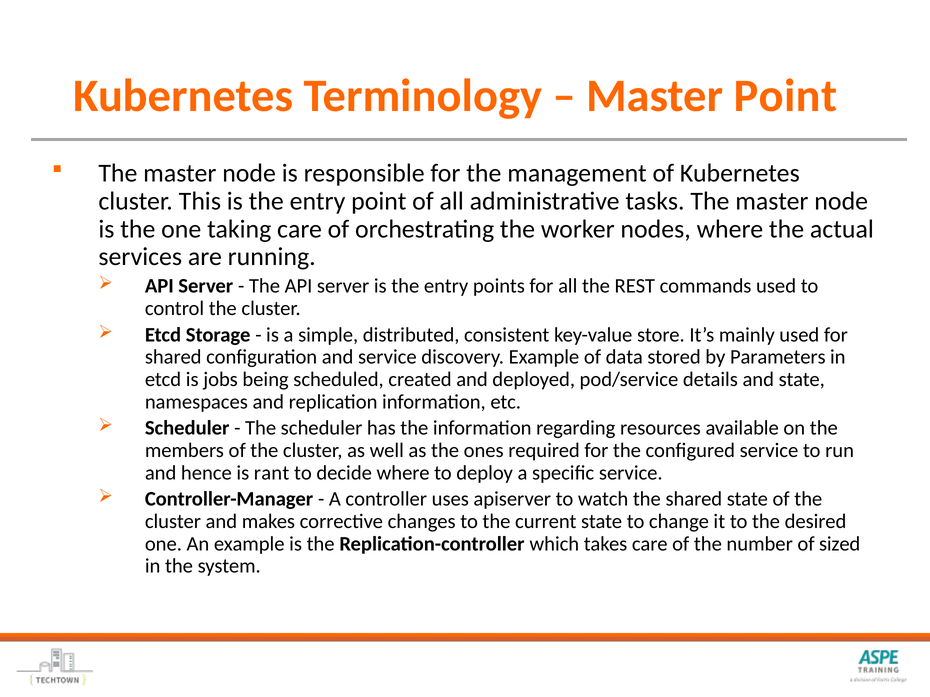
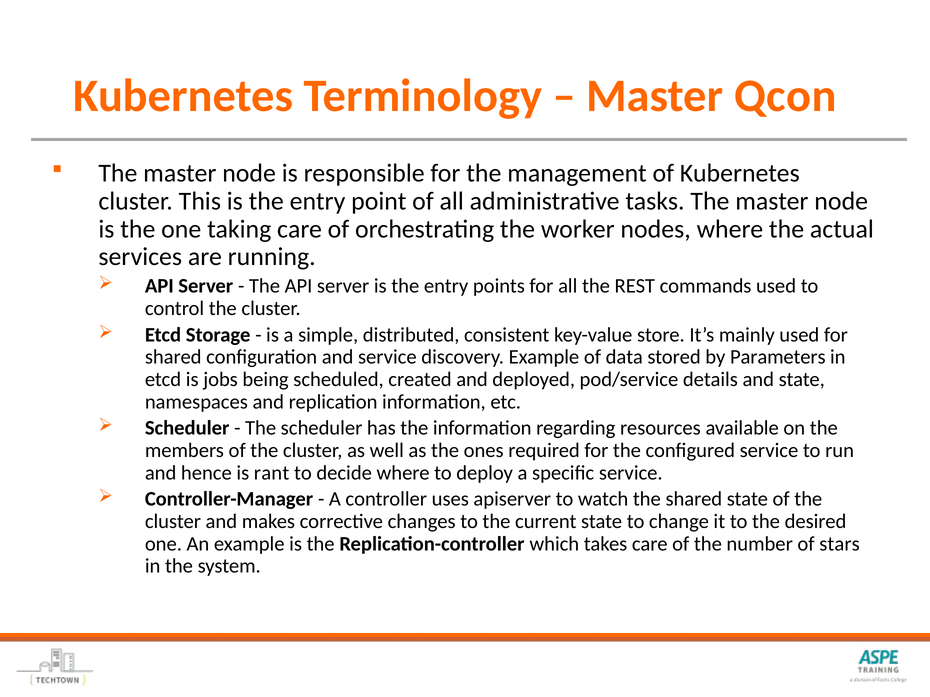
Master Point: Point -> Qcon
sized: sized -> stars
